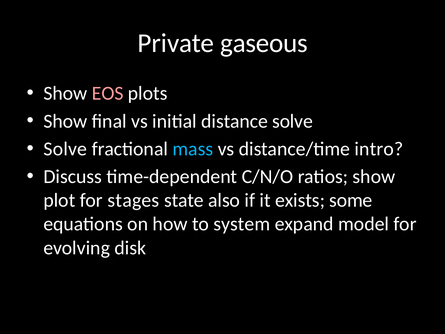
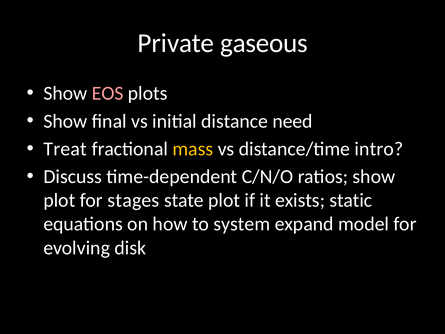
distance solve: solve -> need
Solve at (65, 149): Solve -> Treat
mass colour: light blue -> yellow
state also: also -> plot
some: some -> static
